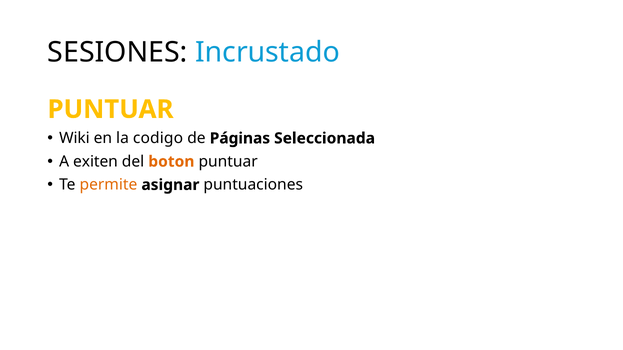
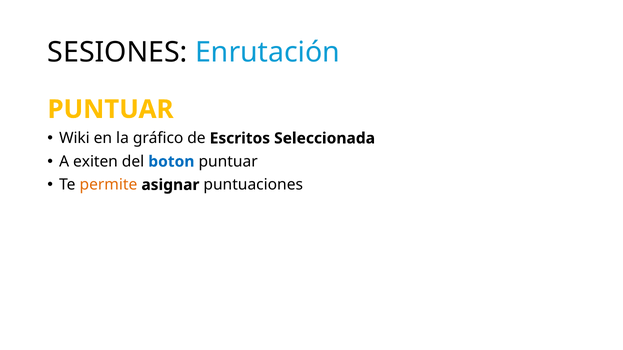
Incrustado: Incrustado -> Enrutación
codigo: codigo -> gráfico
Páginas: Páginas -> Escritos
boton colour: orange -> blue
